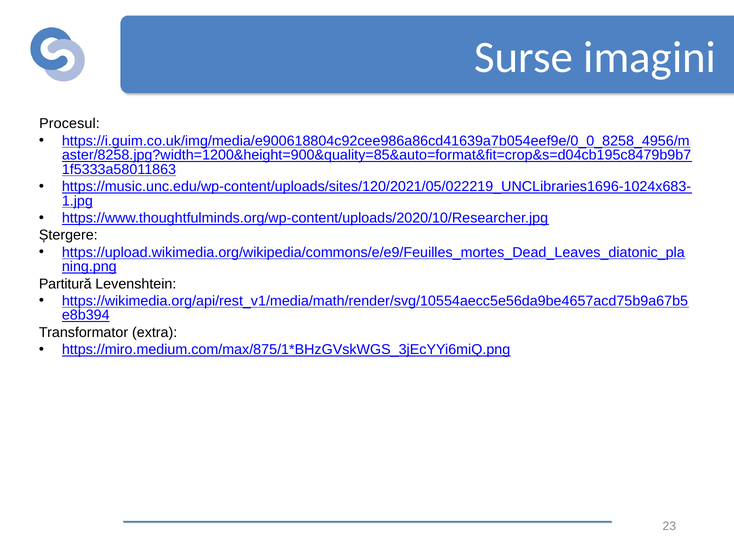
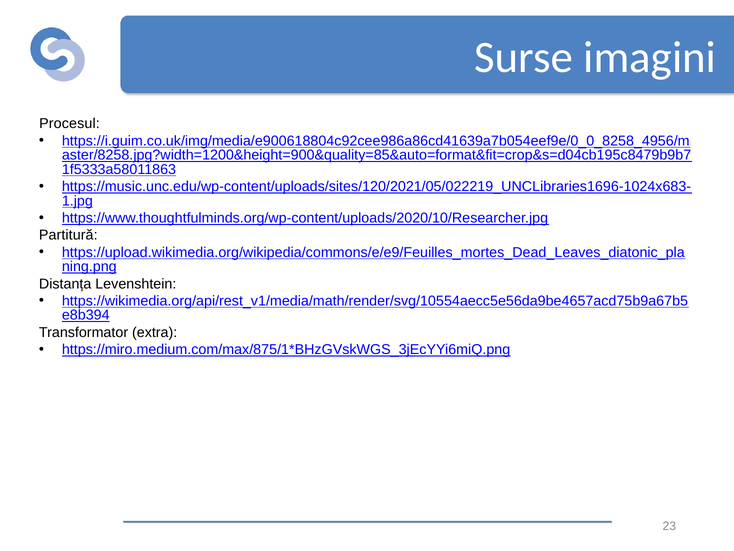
Ștergere: Ștergere -> Partitură
Partitură: Partitură -> Distanța
